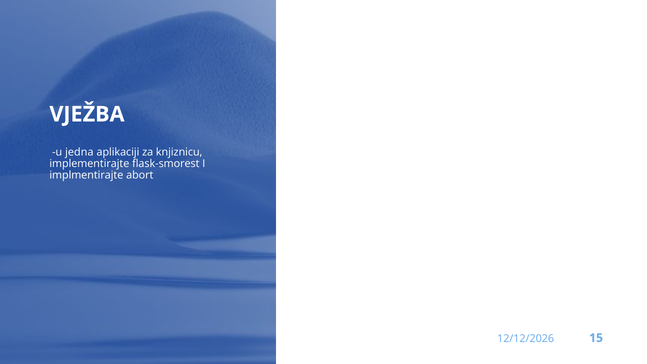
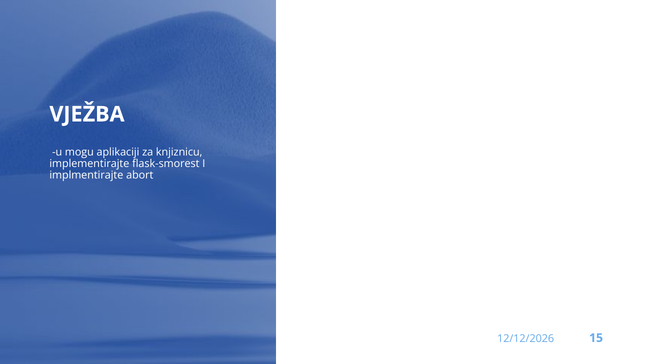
jedna: jedna -> mogu
